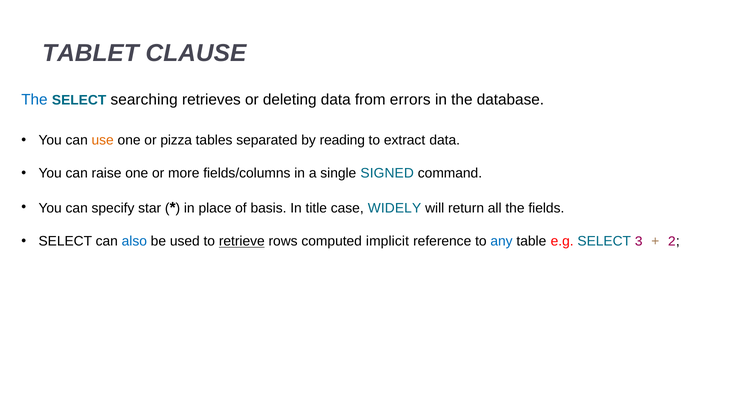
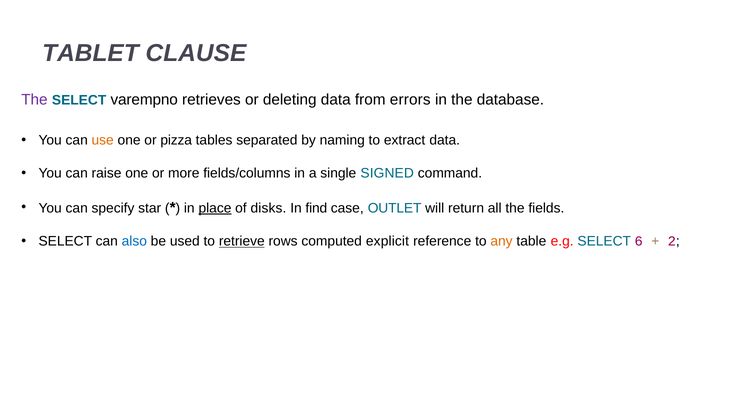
The at (34, 100) colour: blue -> purple
searching: searching -> varempno
reading: reading -> naming
place underline: none -> present
basis: basis -> disks
title: title -> find
WIDELY: WIDELY -> OUTLET
implicit: implicit -> explicit
any colour: blue -> orange
3: 3 -> 6
